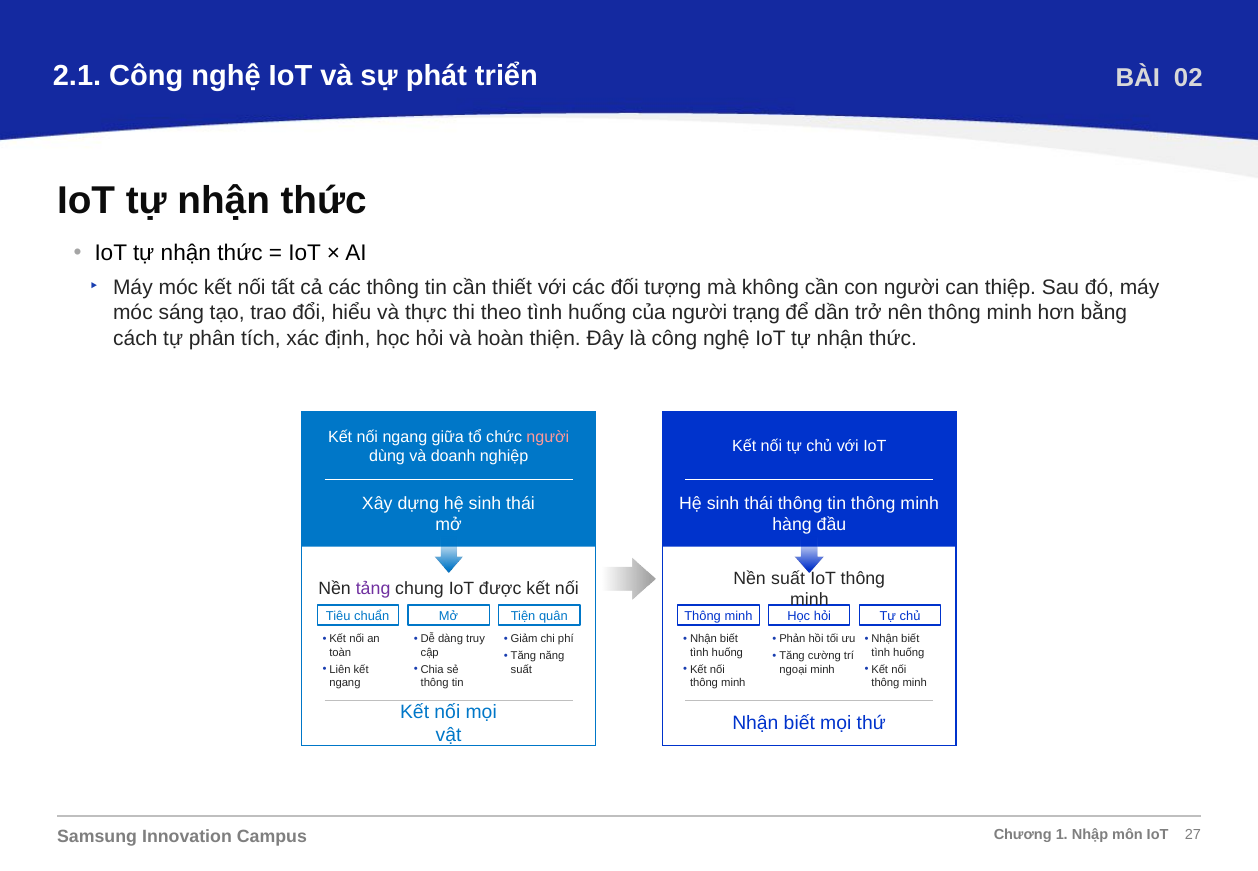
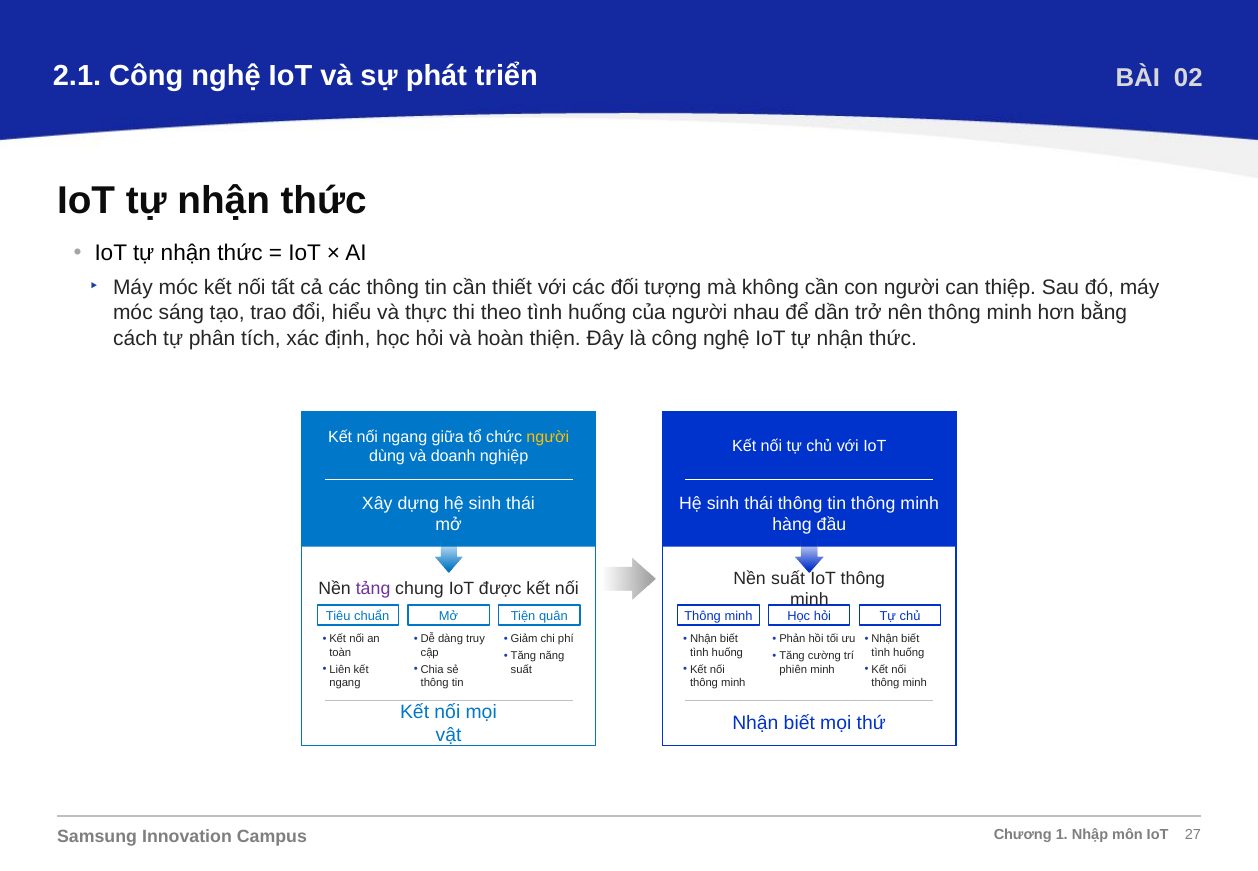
trạng: trạng -> nhau
người at (548, 437) colour: pink -> yellow
ngoại: ngoại -> phiên
